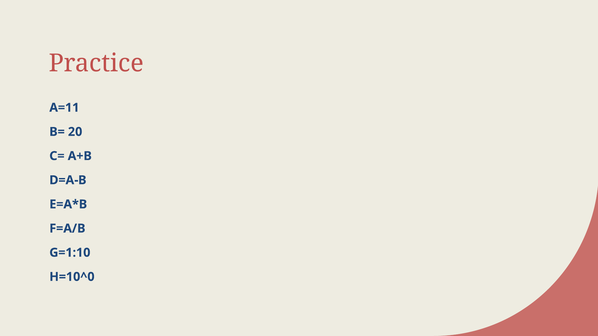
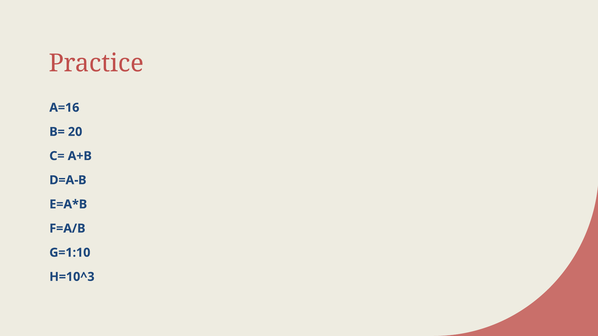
A=11: A=11 -> A=16
H=10^0: H=10^0 -> H=10^3
